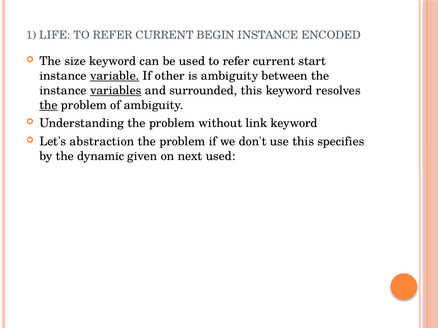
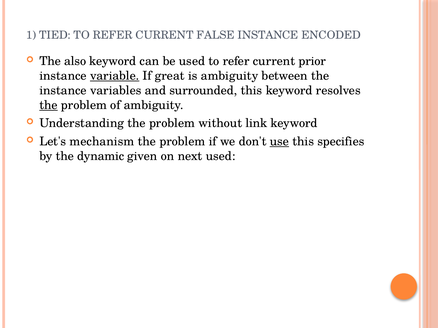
LIFE: LIFE -> TIED
BEGIN: BEGIN -> FALSE
size: size -> also
start: start -> prior
other: other -> great
variables underline: present -> none
abstraction: abstraction -> mechanism
use underline: none -> present
